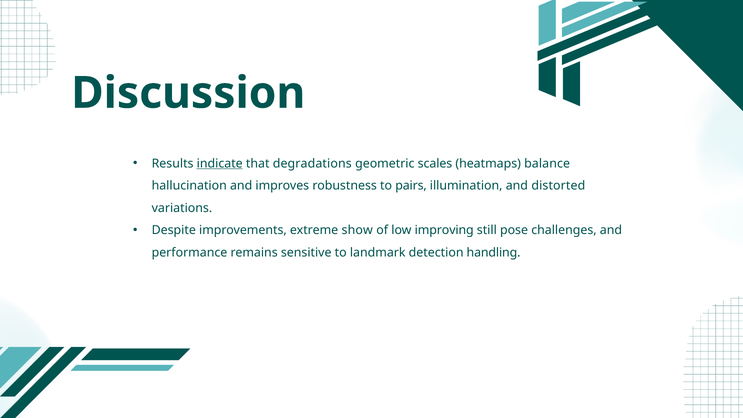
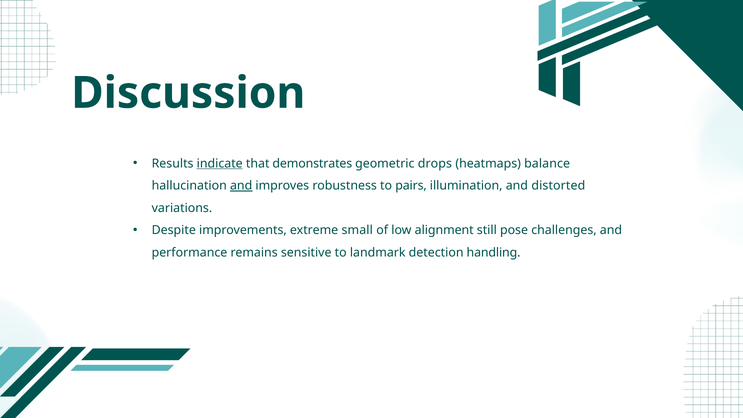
degradations: degradations -> demonstrates
scales: scales -> drops
and at (241, 186) underline: none -> present
show: show -> small
improving: improving -> alignment
